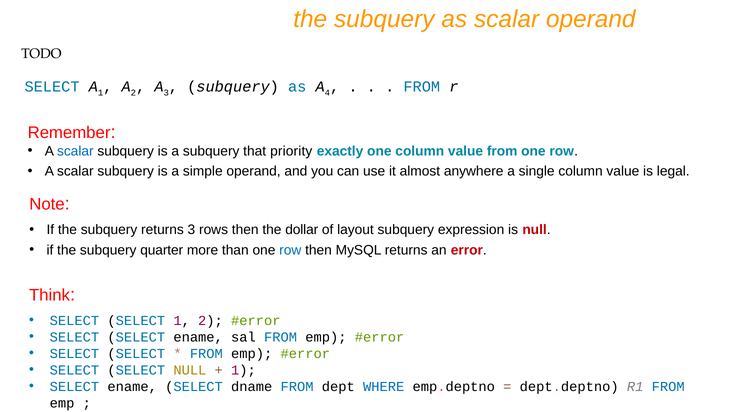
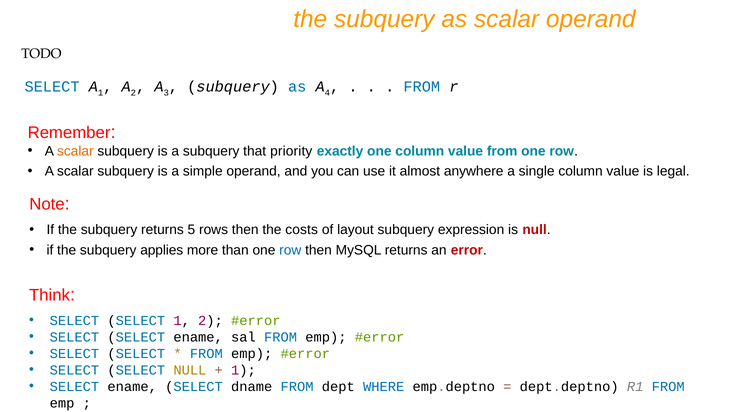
scalar at (75, 151) colour: blue -> orange
returns 3: 3 -> 5
dollar: dollar -> costs
quarter: quarter -> applies
